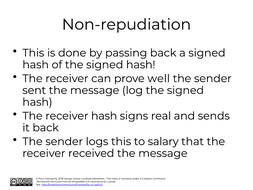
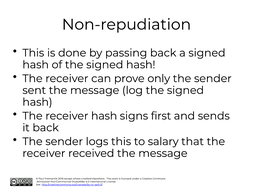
well: well -> only
real: real -> first
